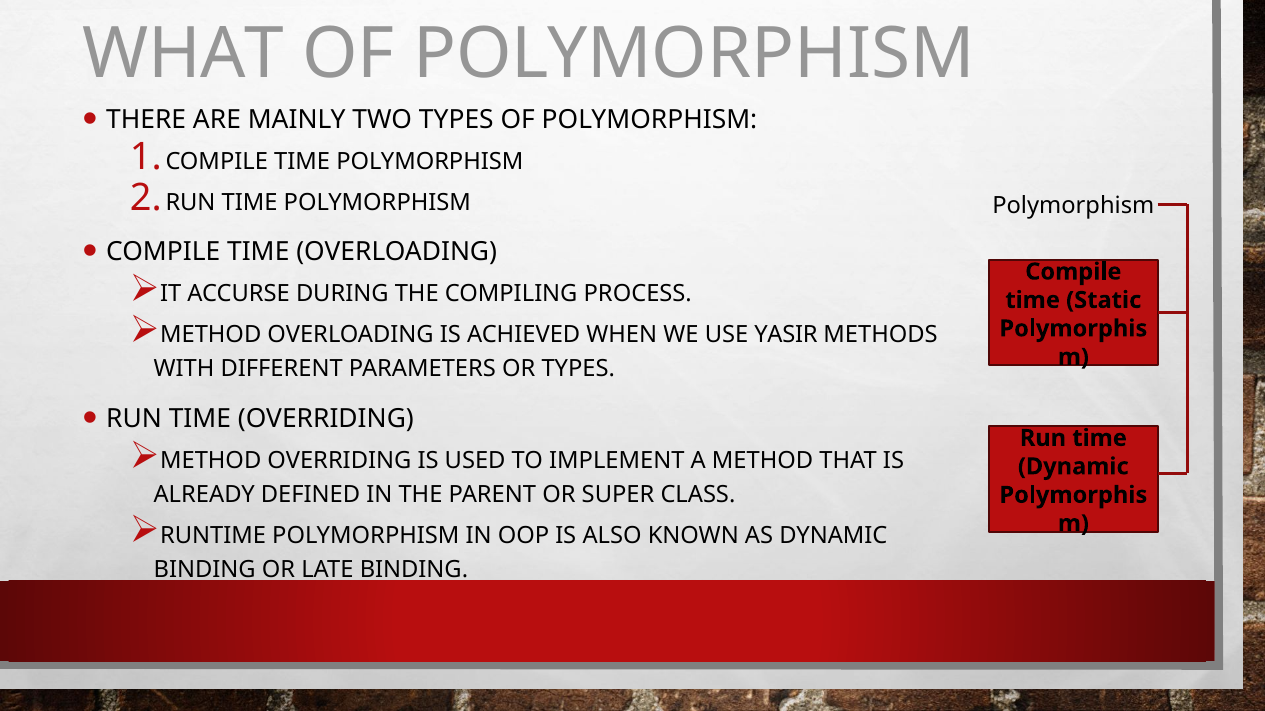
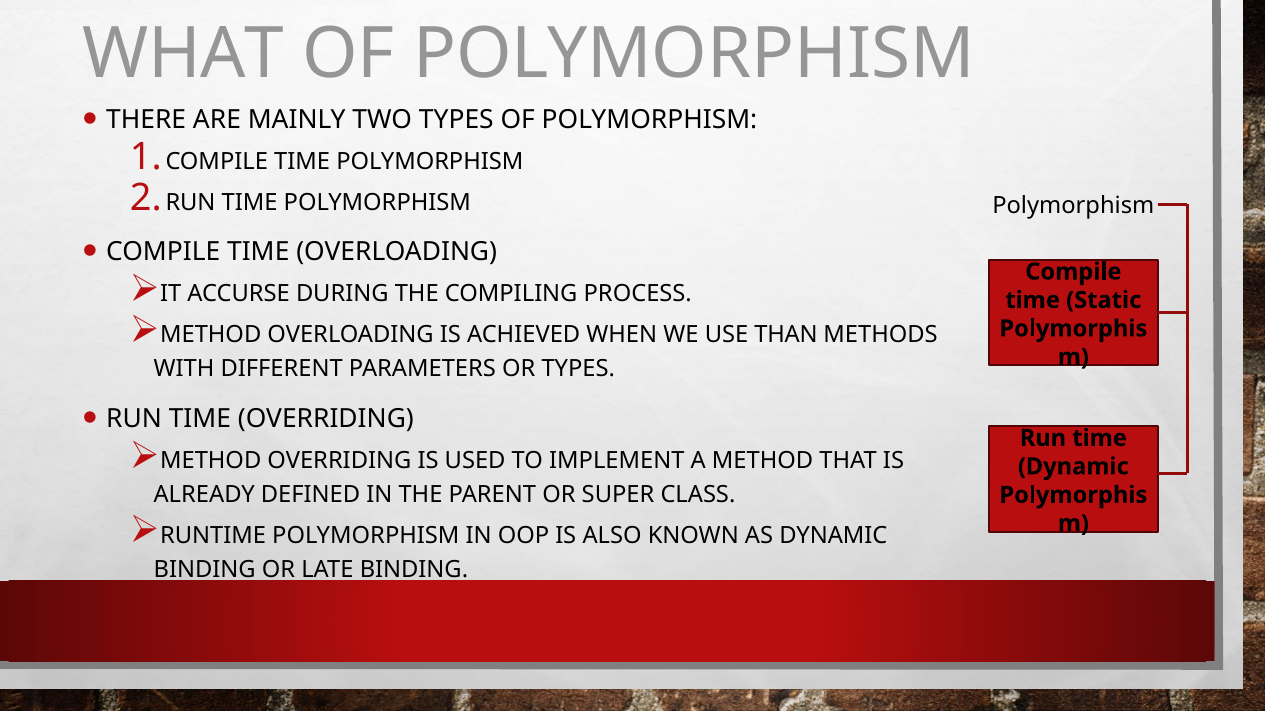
YASIR: YASIR -> THAN
